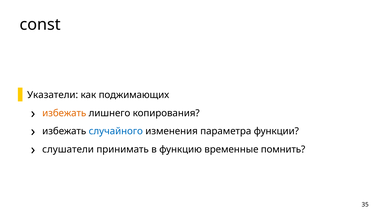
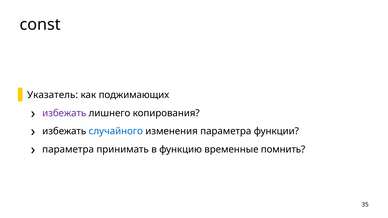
Указатели: Указатели -> Указатель
избежать at (64, 113) colour: orange -> purple
слушатели at (68, 150): слушатели -> параметра
